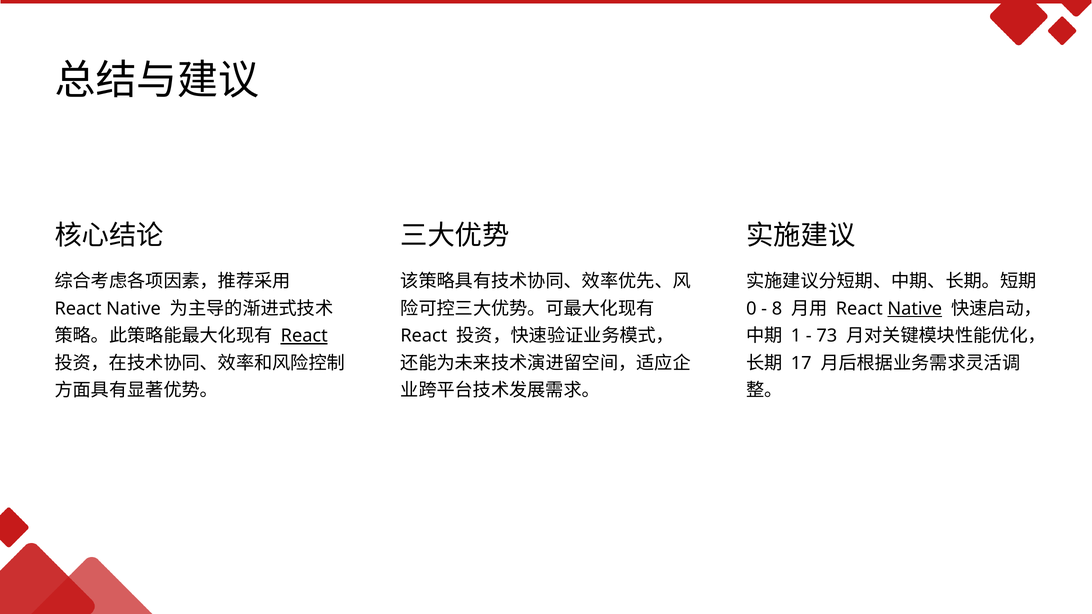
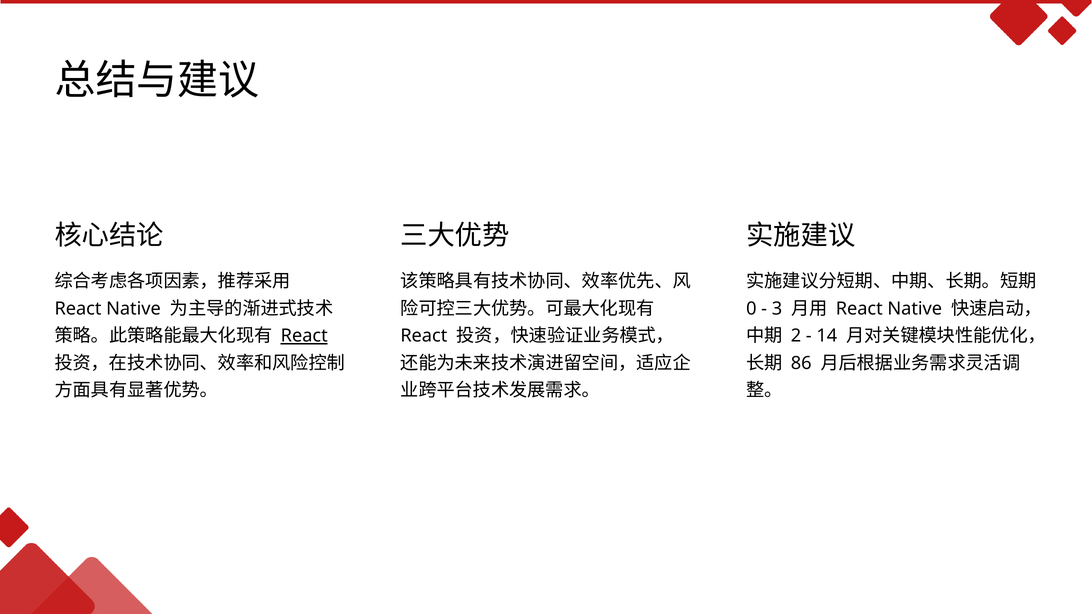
8: 8 -> 3
Native at (915, 309) underline: present -> none
1: 1 -> 2
73: 73 -> 14
17: 17 -> 86
